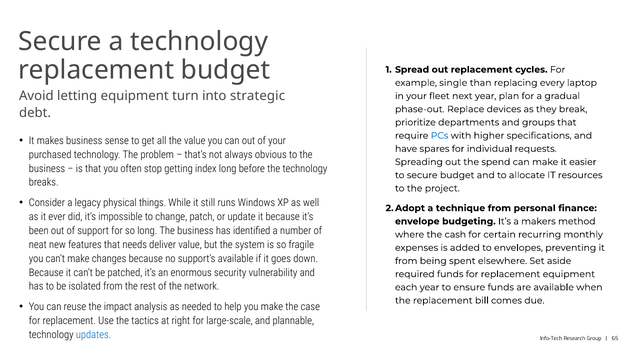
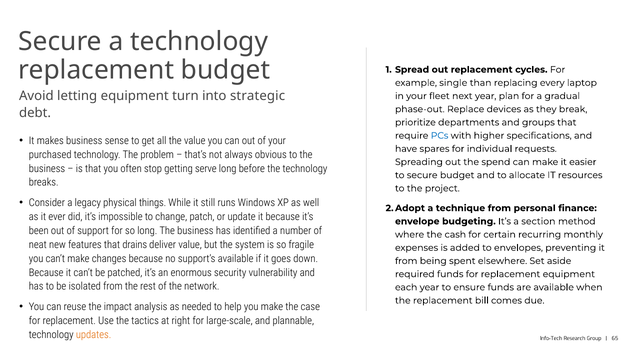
index: index -> serve
makers: makers -> section
needs: needs -> drains
updates colour: blue -> orange
